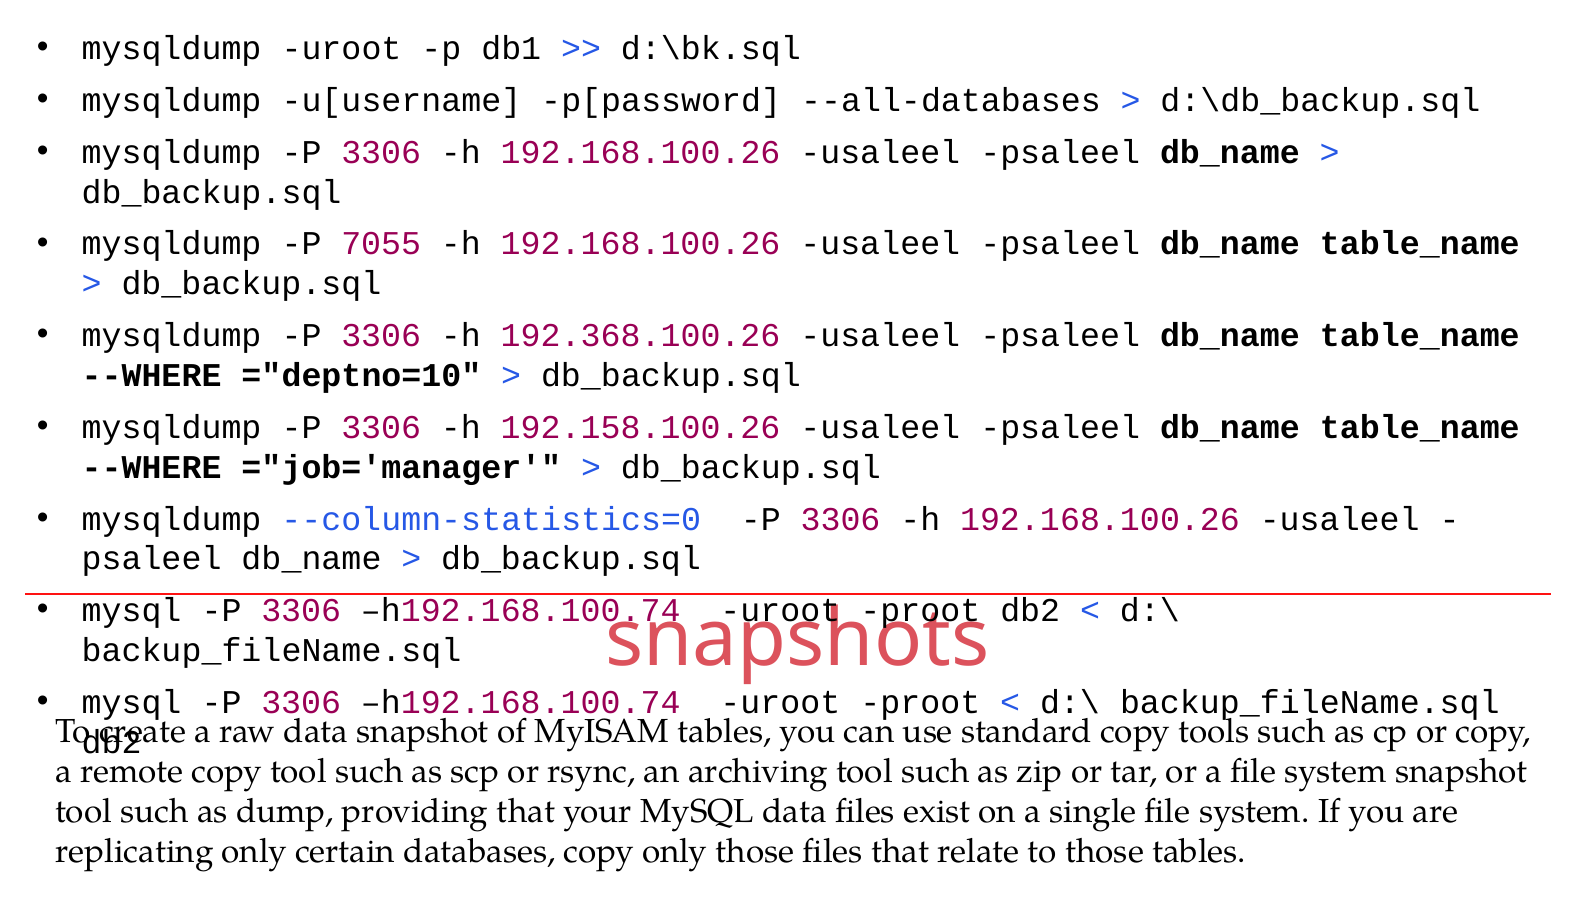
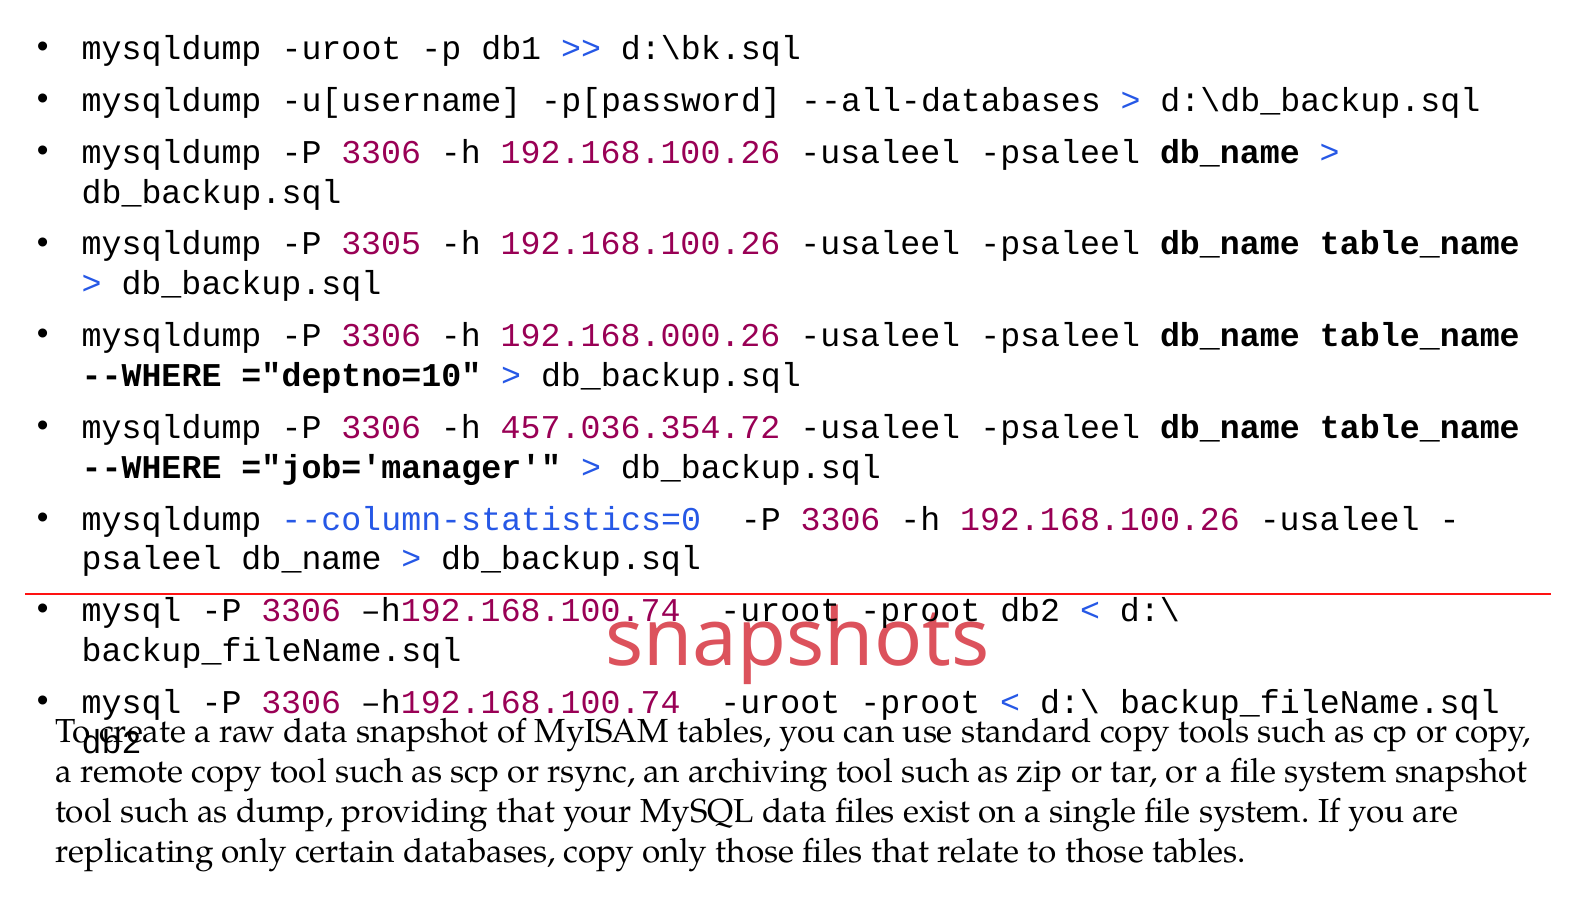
7055: 7055 -> 3305
192.368.100.26: 192.368.100.26 -> 192.168.000.26
192.158.100.26: 192.158.100.26 -> 457.036.354.72
